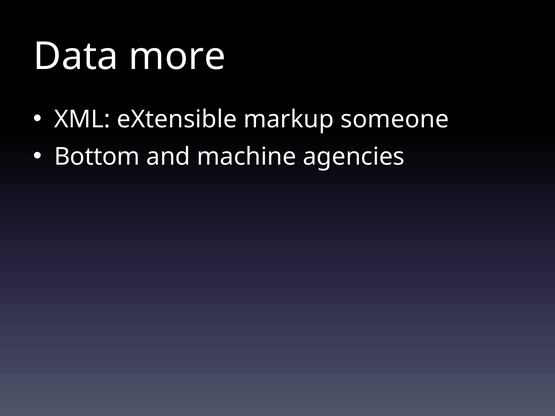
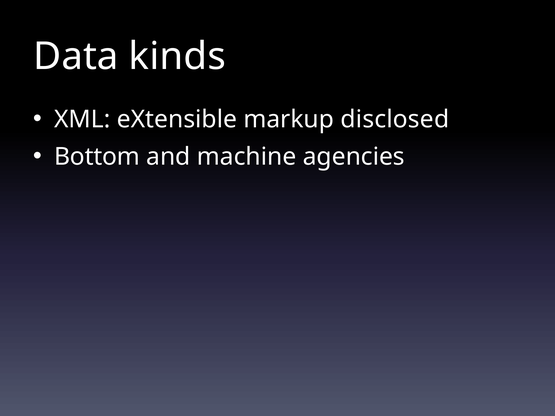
more: more -> kinds
someone: someone -> disclosed
